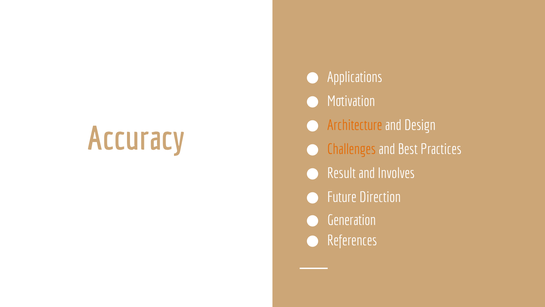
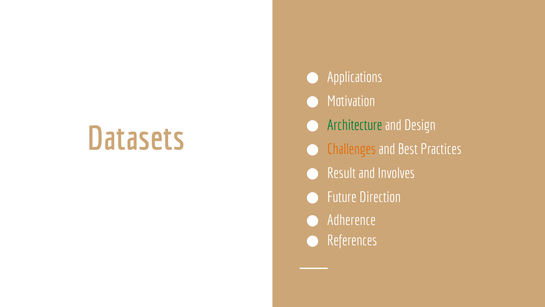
Architecture colour: orange -> green
Accuracy: Accuracy -> Datasets
Generation: Generation -> Adherence
